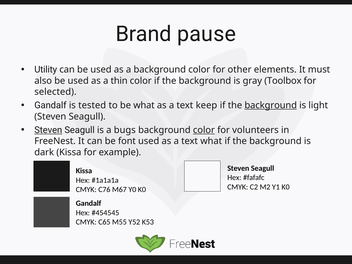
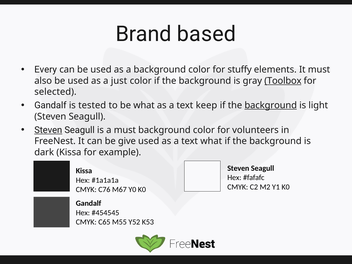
pause: pause -> based
Utility: Utility -> Every
other: other -> stuffy
thin: thin -> just
Toolbox underline: none -> present
a bugs: bugs -> must
color at (204, 130) underline: present -> none
font: font -> give
